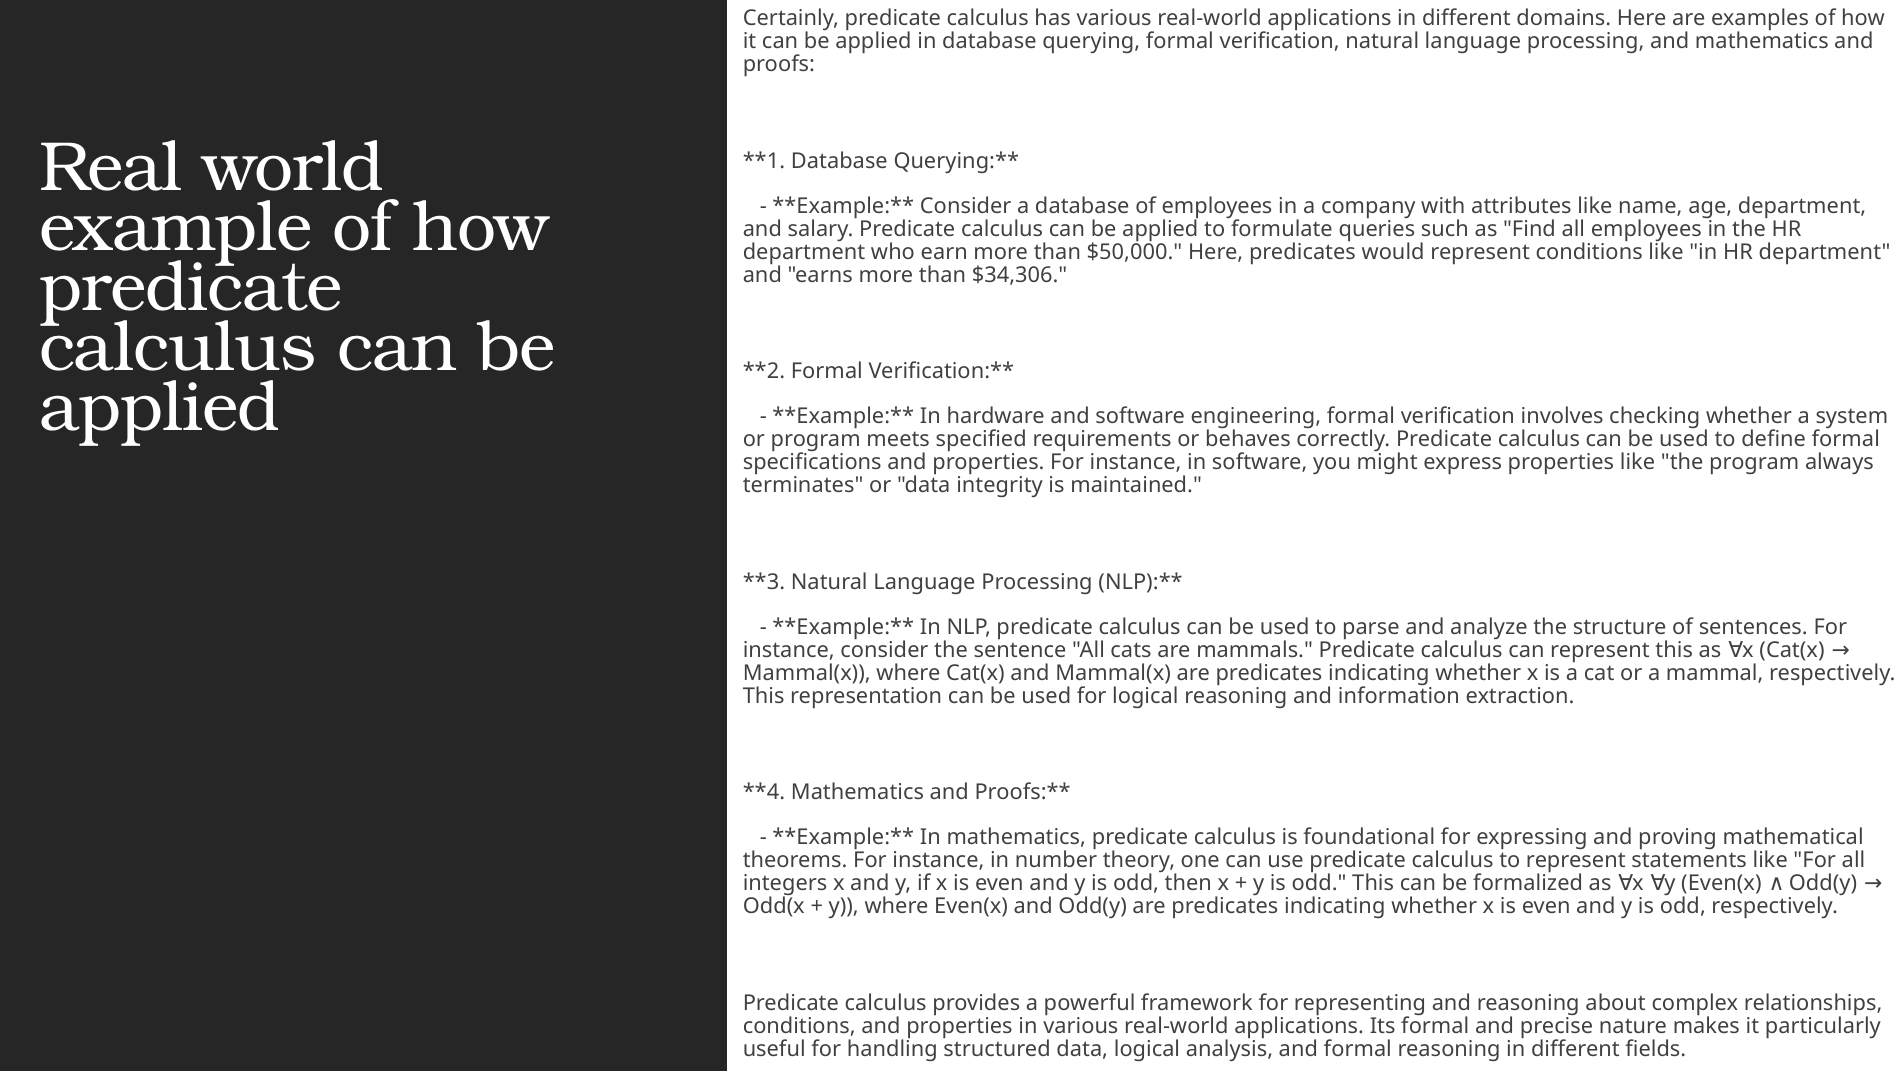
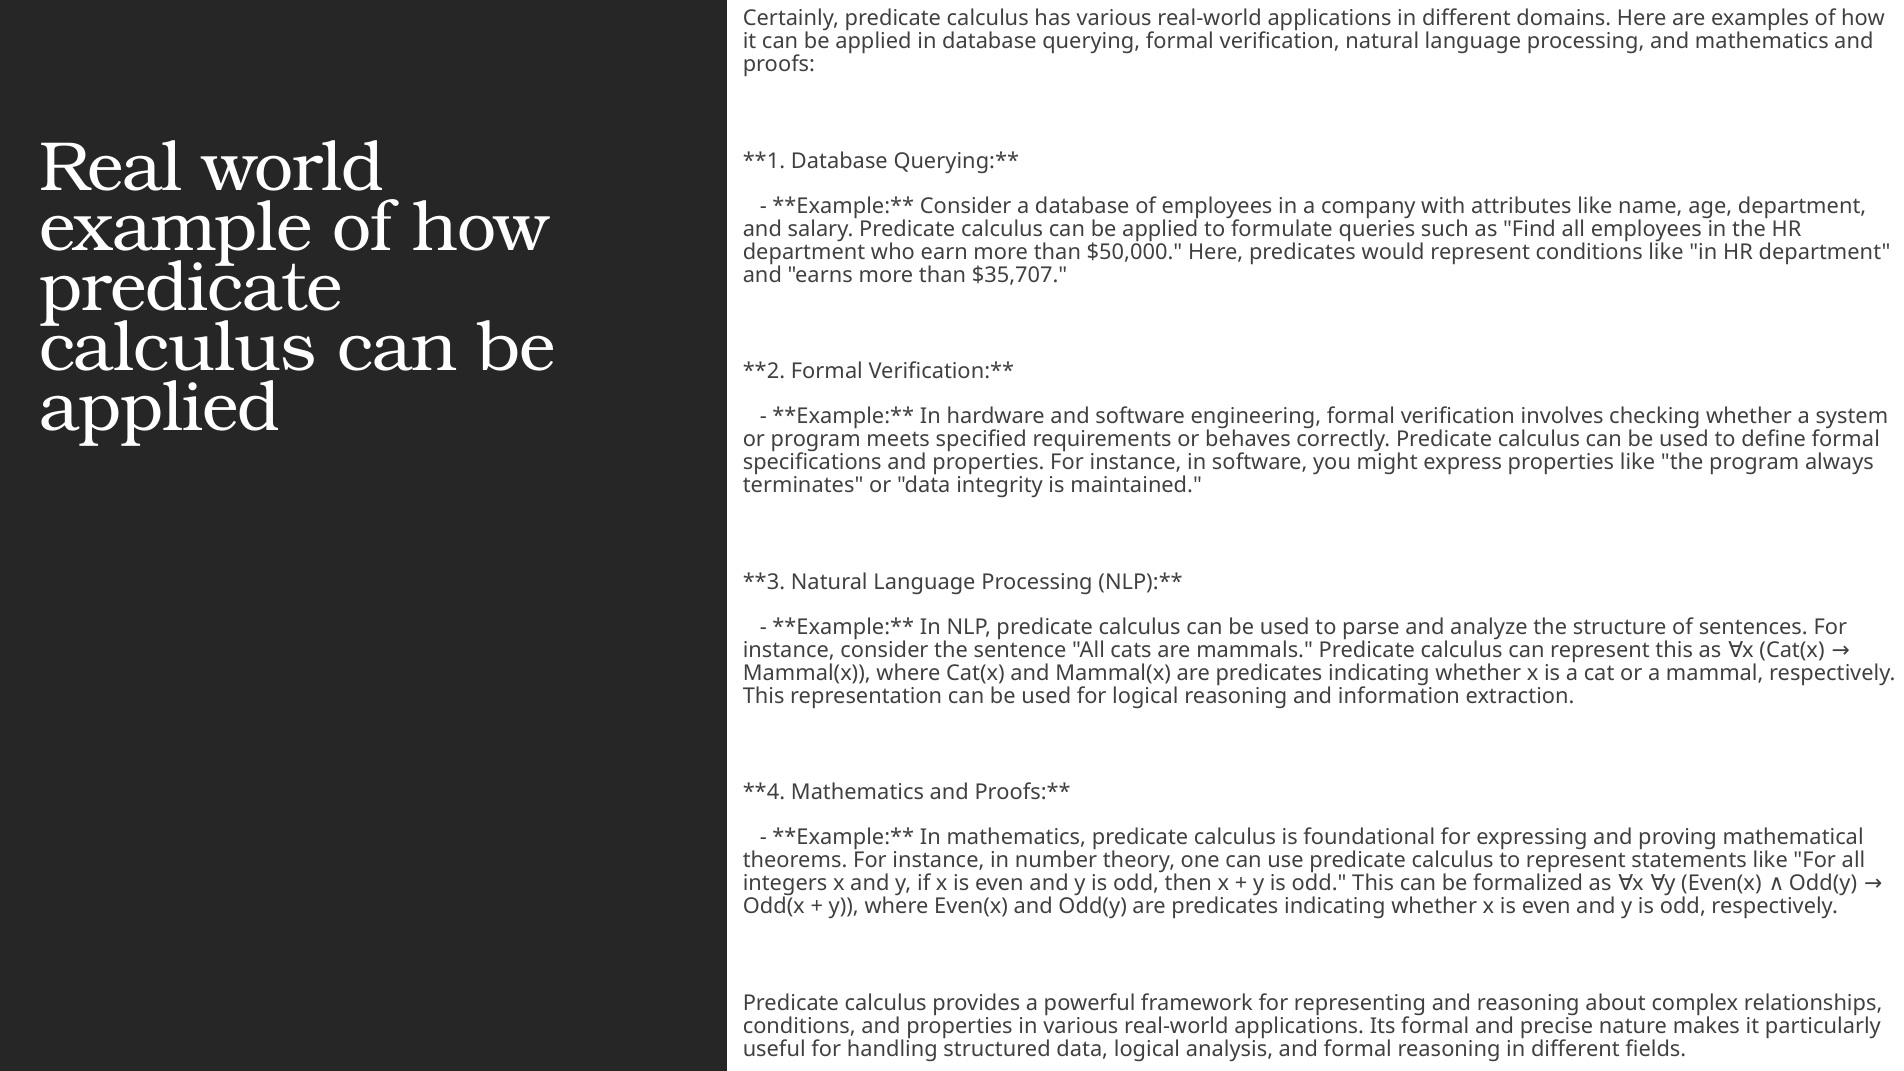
$34,306: $34,306 -> $35,707
